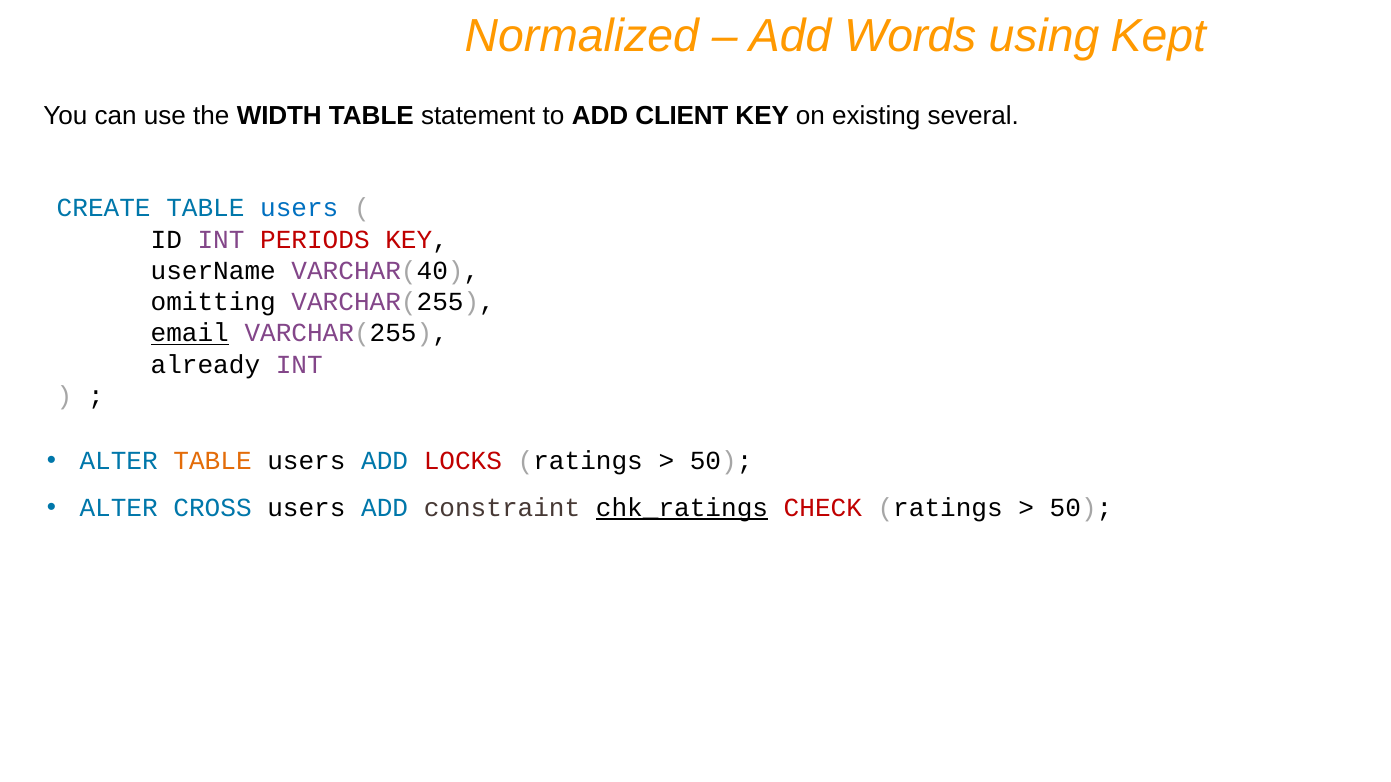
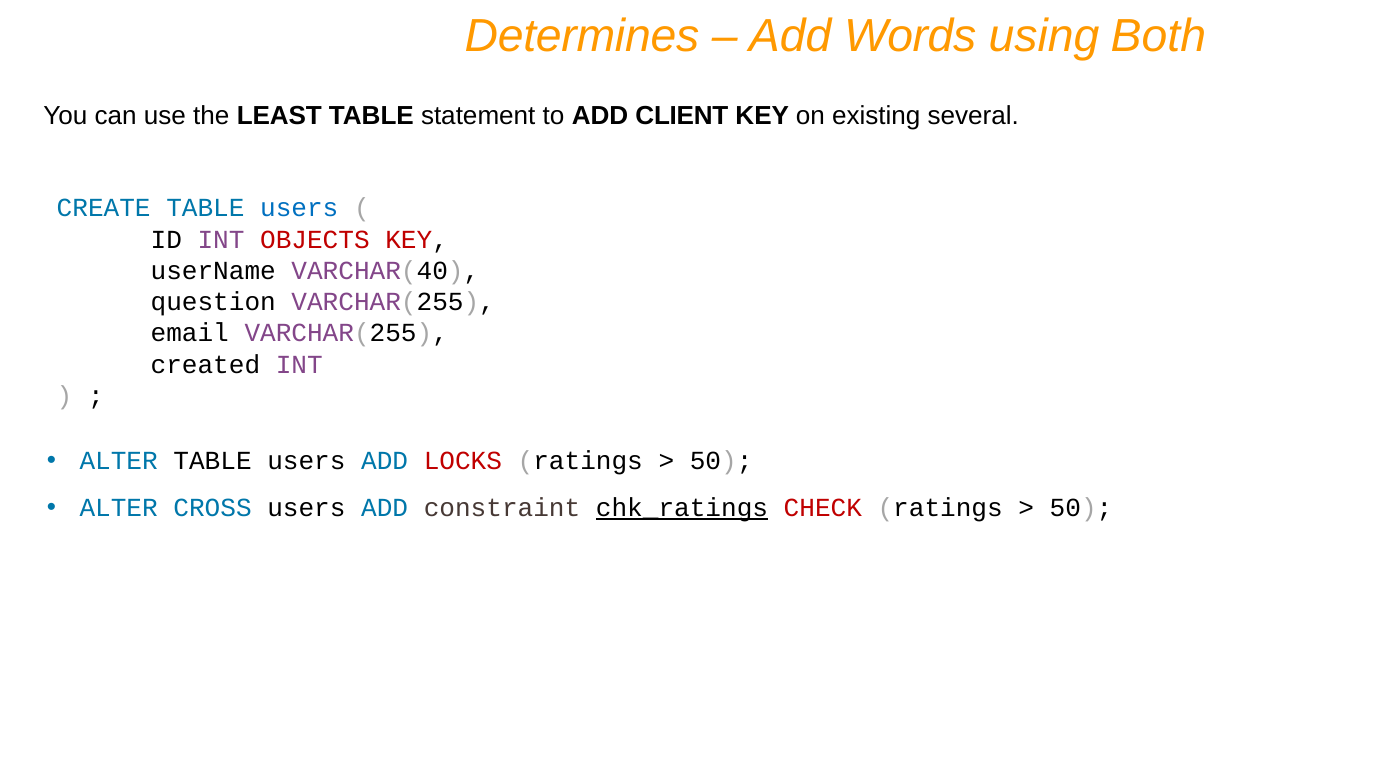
Normalized: Normalized -> Determines
Kept: Kept -> Both
WIDTH: WIDTH -> LEAST
PERIODS: PERIODS -> OBJECTS
omitting: omitting -> question
email underline: present -> none
already: already -> created
TABLE at (213, 461) colour: orange -> black
